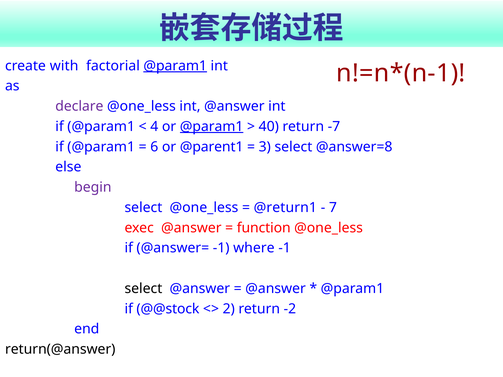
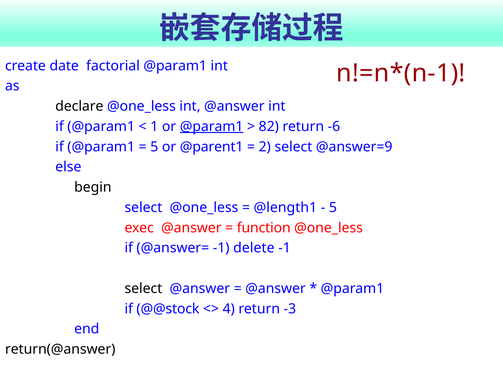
with: with -> date
@param1 at (175, 66) underline: present -> none
declare colour: purple -> black
4: 4 -> 1
40: 40 -> 82
-7: -7 -> -6
6 at (154, 147): 6 -> 5
3: 3 -> 2
@answer=8: @answer=8 -> @answer=9
begin colour: purple -> black
@return1: @return1 -> @length1
7 at (333, 208): 7 -> 5
where: where -> delete
2: 2 -> 4
-2: -2 -> -3
